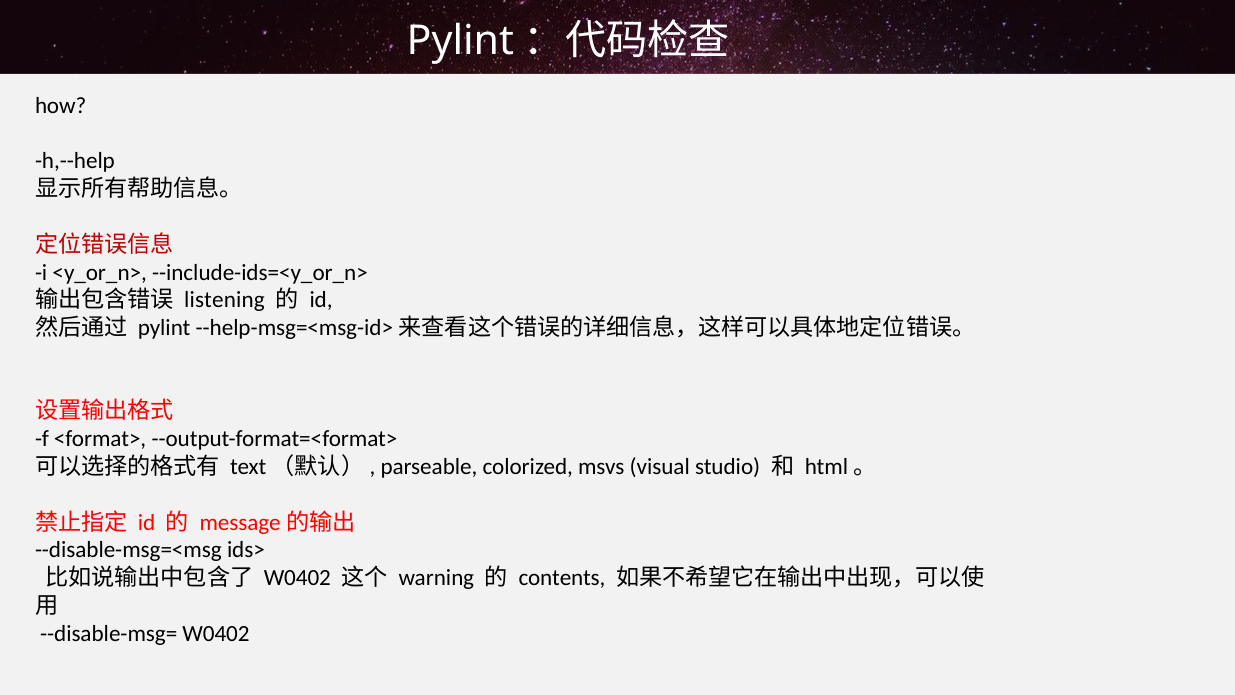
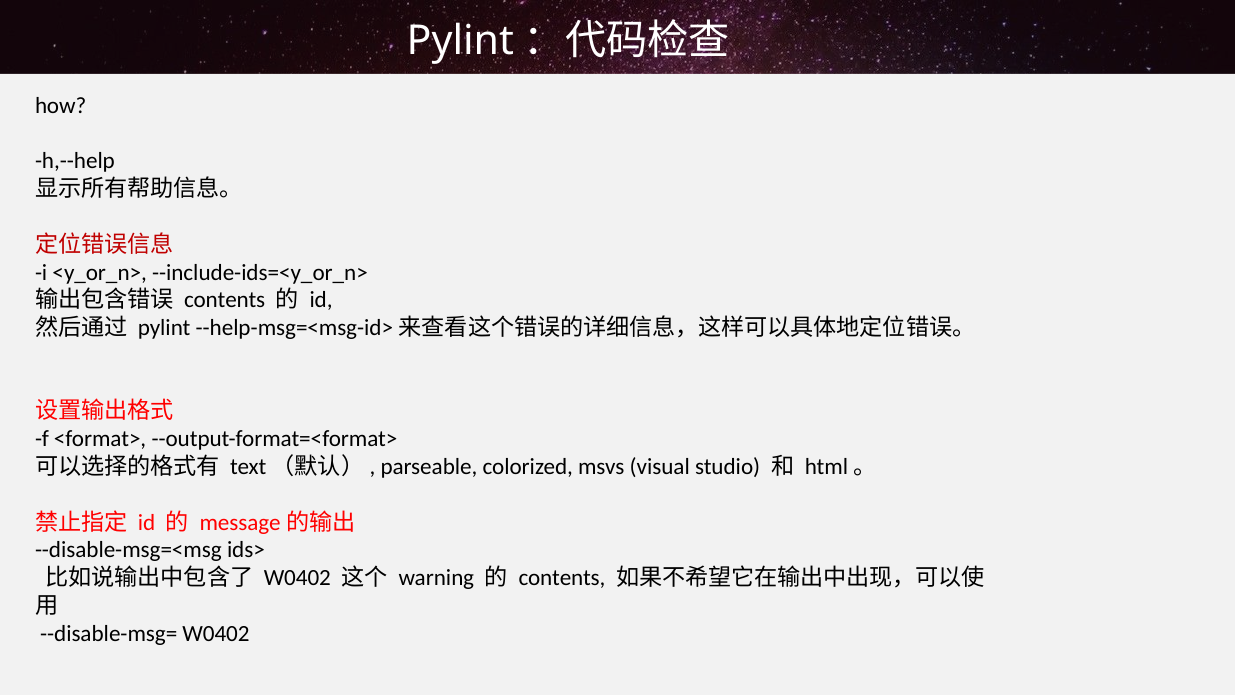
listening at (224, 300): listening -> contents
